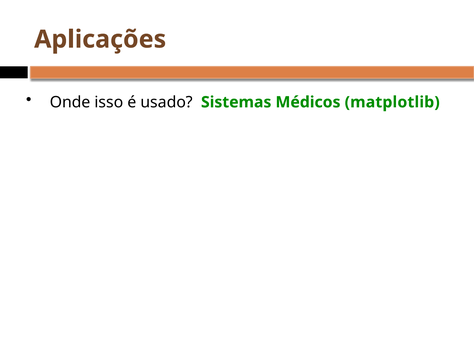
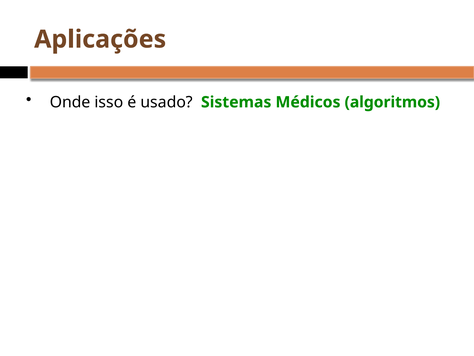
matplotlib: matplotlib -> algoritmos
